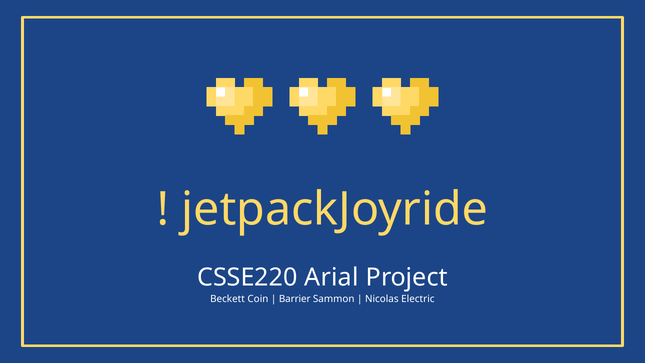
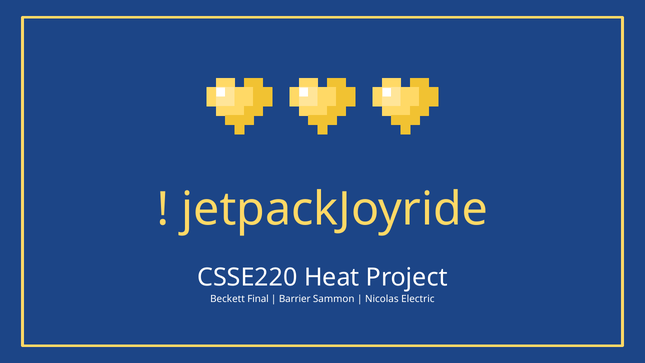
Arial: Arial -> Heat
Coin: Coin -> Final
